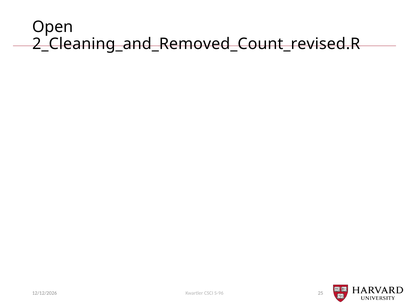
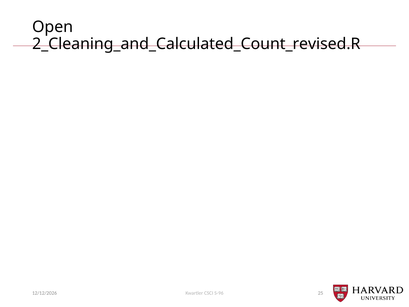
2_Cleaning_and_Removed_Count_revised.R: 2_Cleaning_and_Removed_Count_revised.R -> 2_Cleaning_and_Calculated_Count_revised.R
